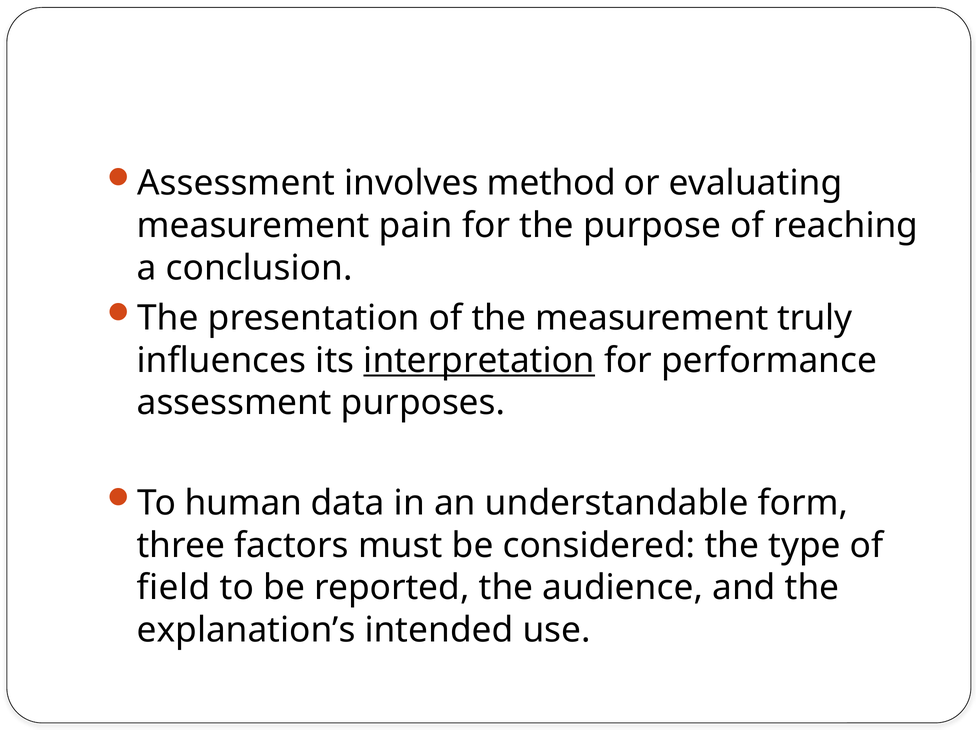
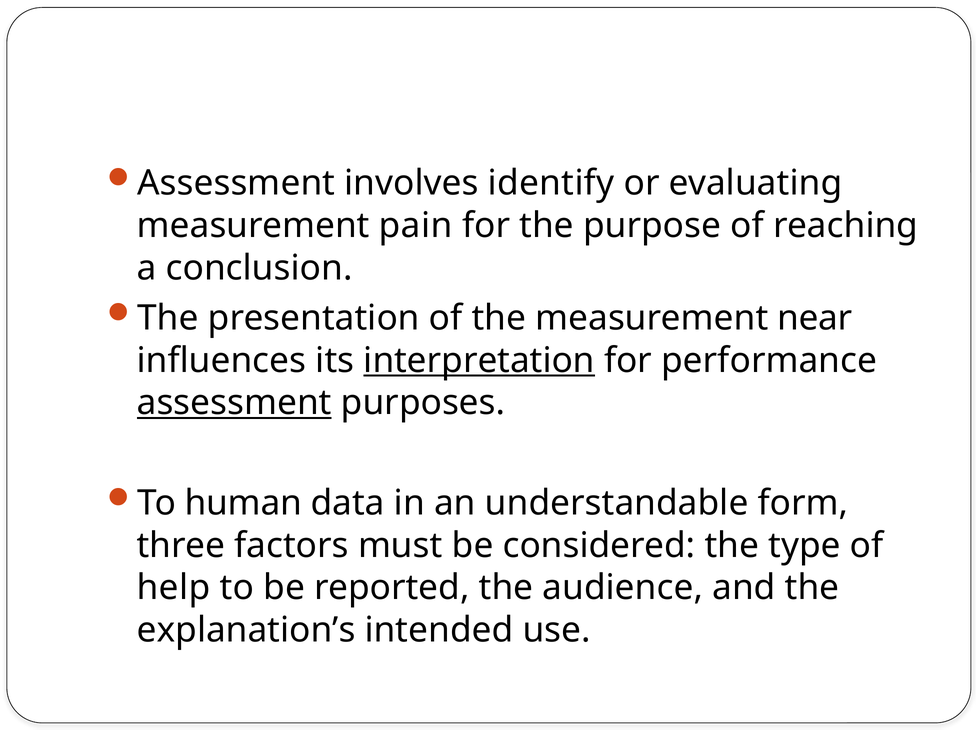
method: method -> identify
truly: truly -> near
assessment at (234, 403) underline: none -> present
field: field -> help
